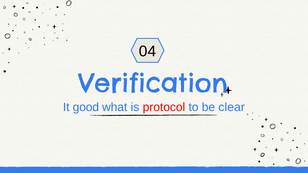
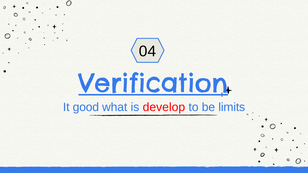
Verification underline: none -> present
protocol: protocol -> develop
clear: clear -> limits
